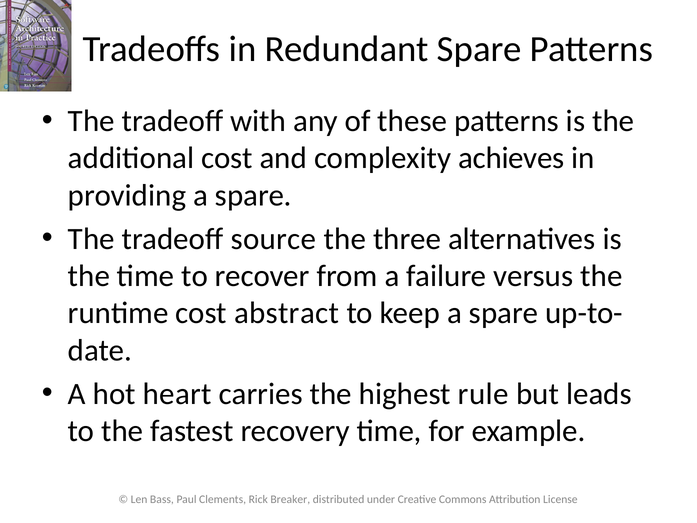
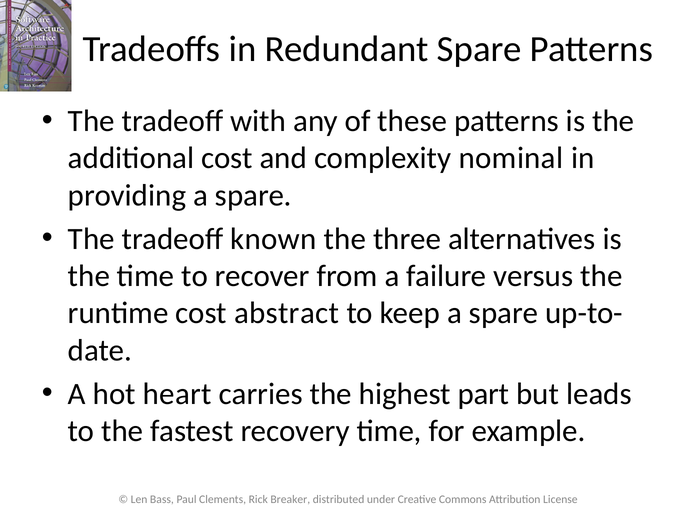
achieves: achieves -> nominal
source: source -> known
rule: rule -> part
